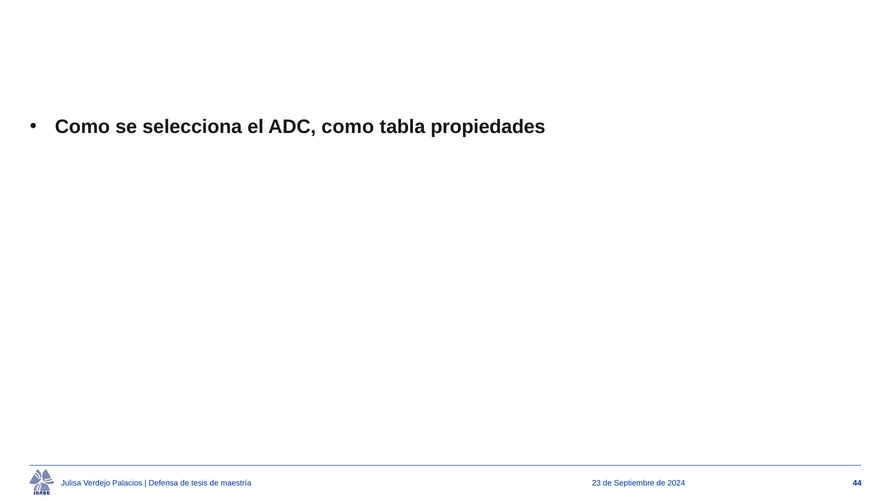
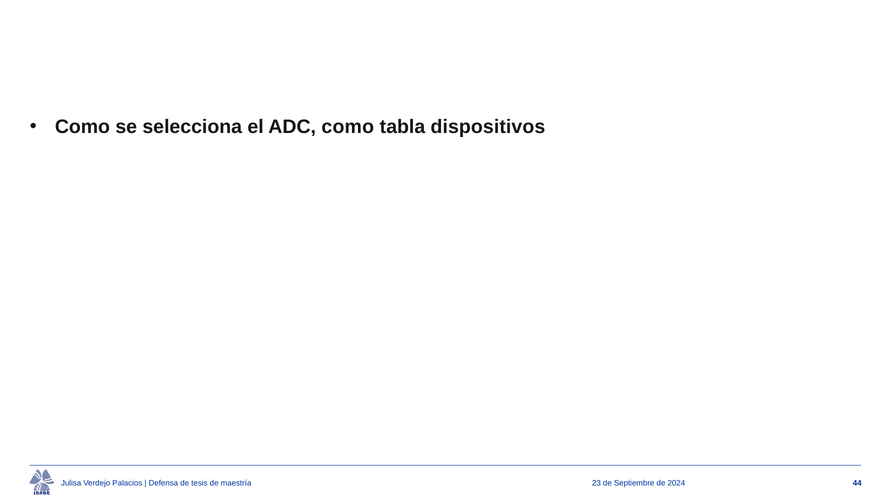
propiedades: propiedades -> dispositivos
